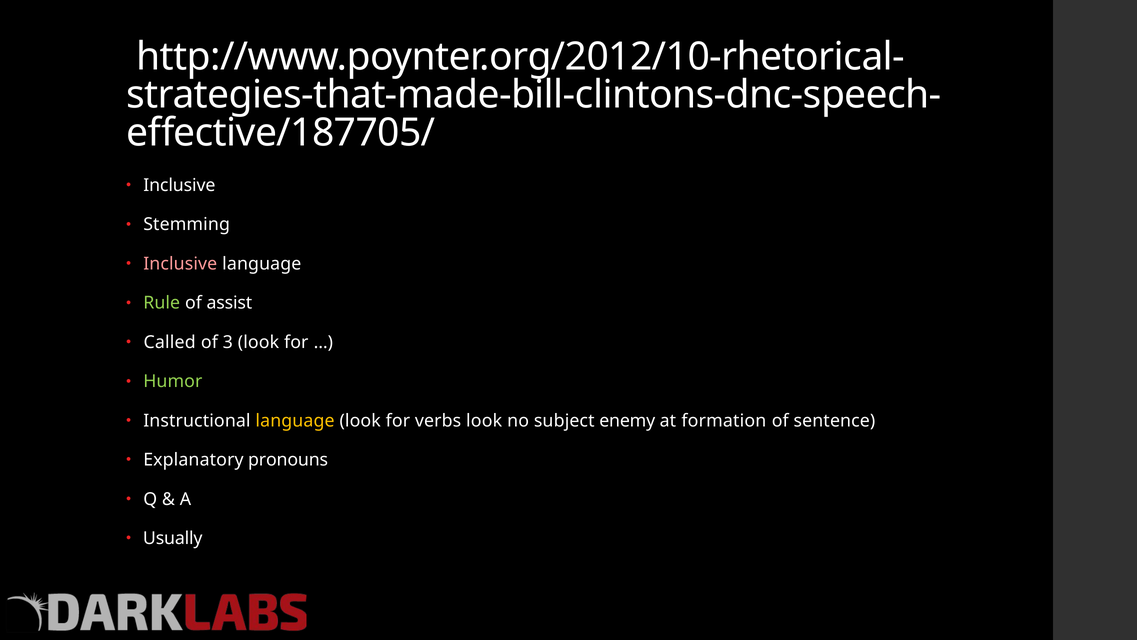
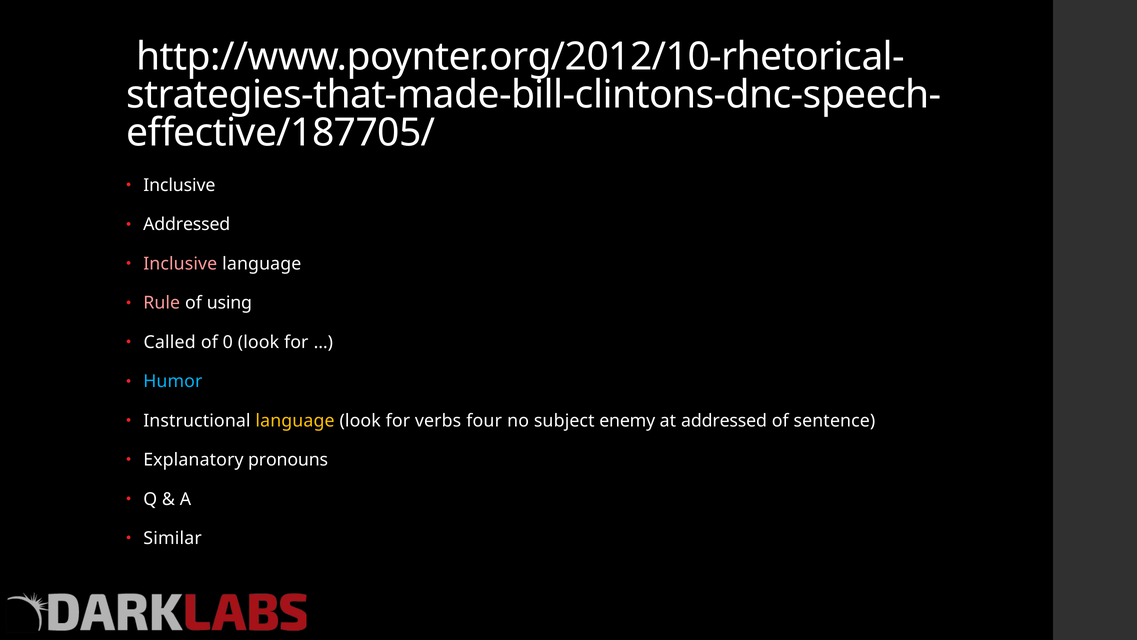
Stemming at (187, 224): Stemming -> Addressed
Rule colour: light green -> pink
assist: assist -> using
3: 3 -> 0
Humor colour: light green -> light blue
verbs look: look -> four
at formation: formation -> addressed
Usually: Usually -> Similar
